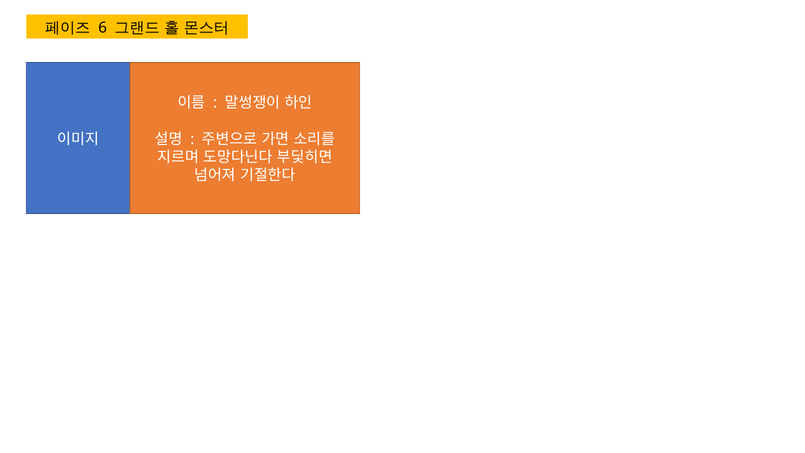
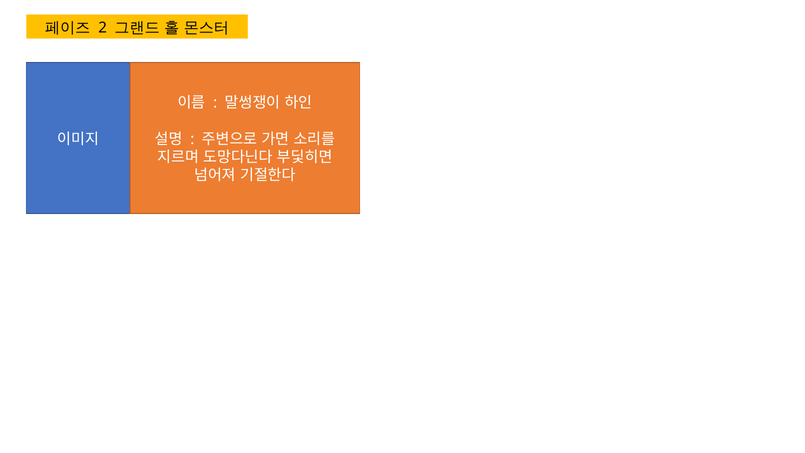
6: 6 -> 2
